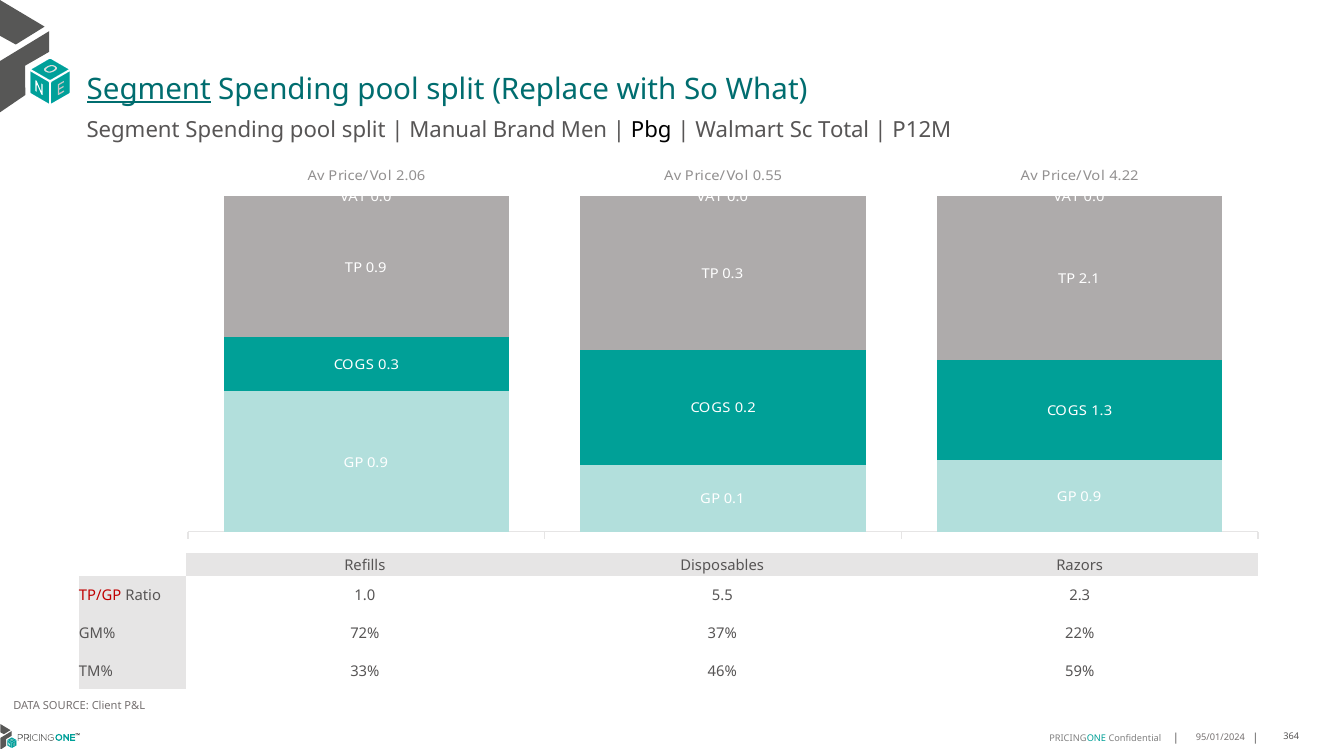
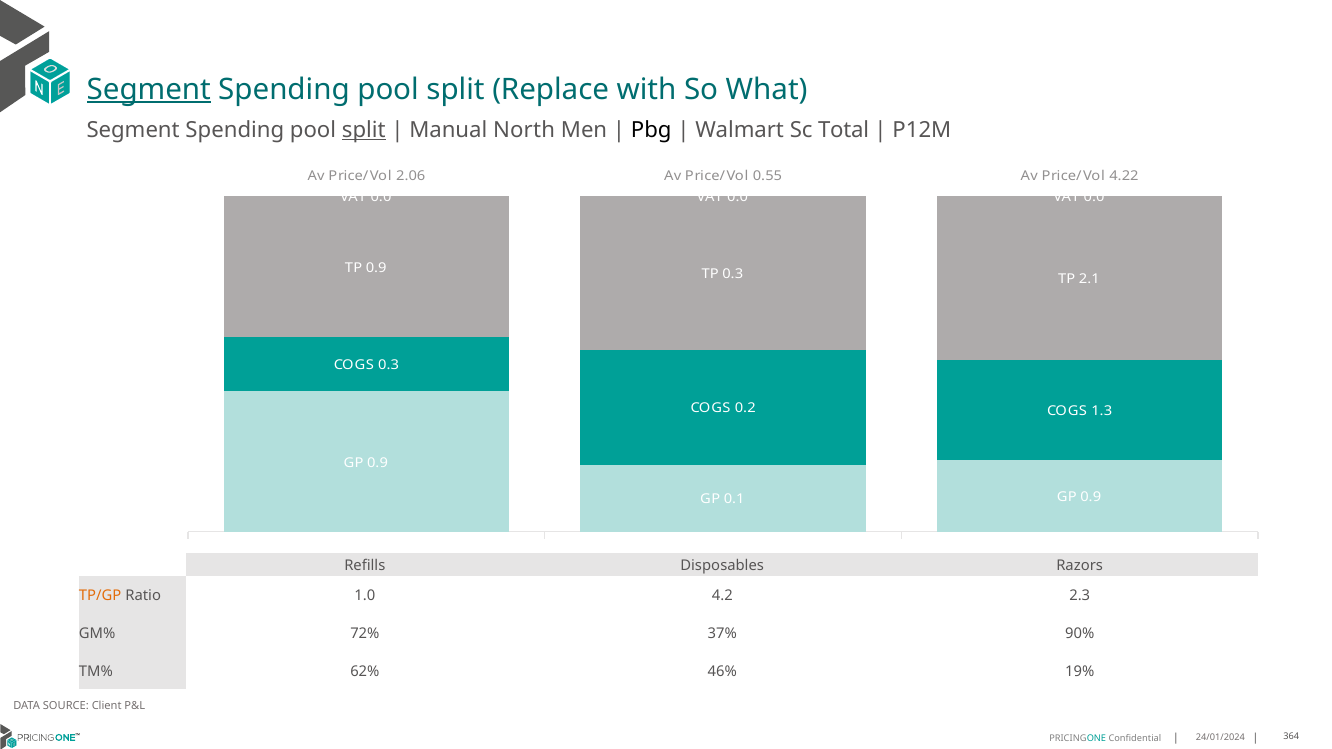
split at (364, 130) underline: none -> present
Brand: Brand -> North
TP/GP colour: red -> orange
5.5: 5.5 -> 4.2
22%: 22% -> 90%
33%: 33% -> 62%
59%: 59% -> 19%
95/01/2024: 95/01/2024 -> 24/01/2024
